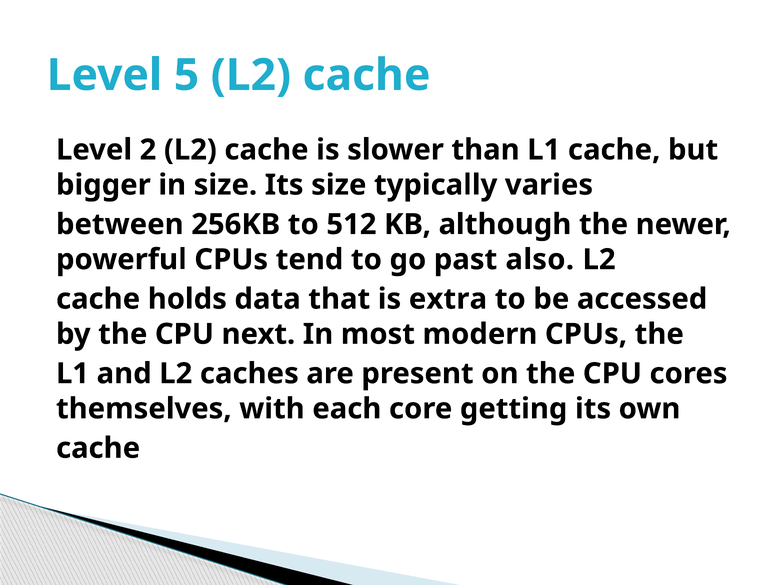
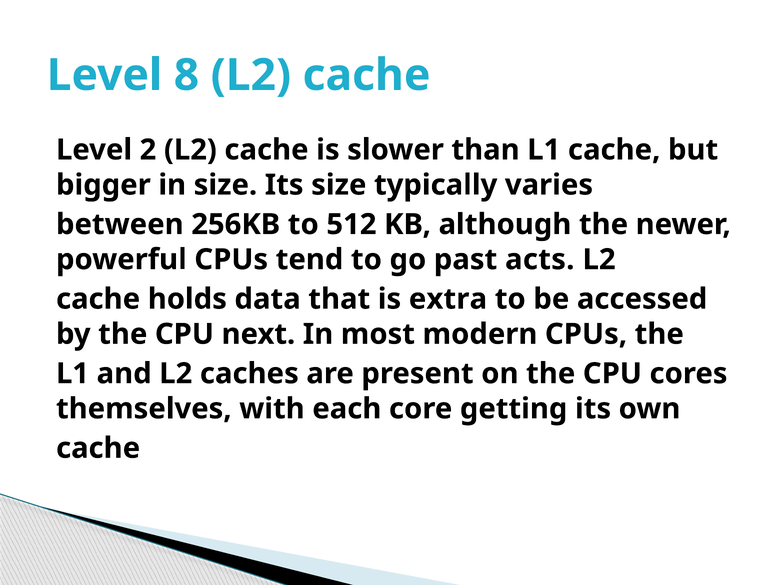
5: 5 -> 8
also: also -> acts
